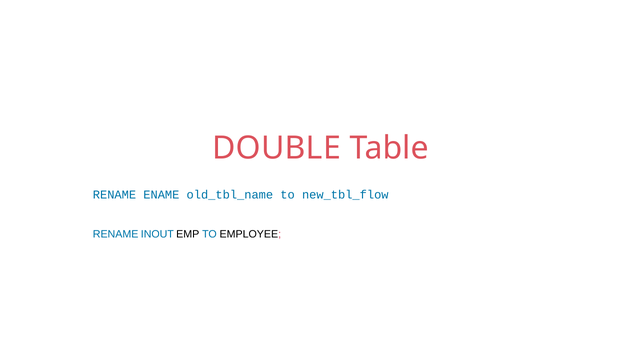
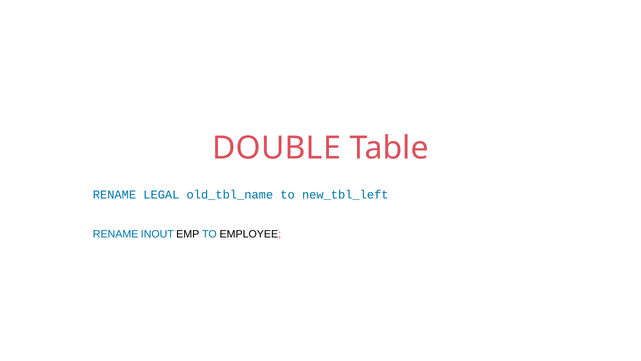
ENAME: ENAME -> LEGAL
new_tbl_flow: new_tbl_flow -> new_tbl_left
